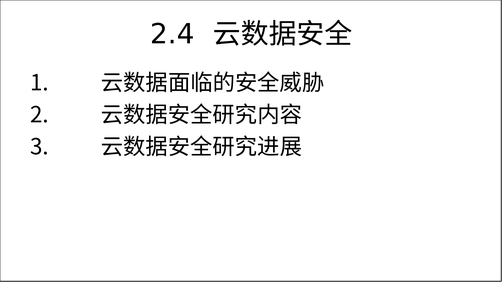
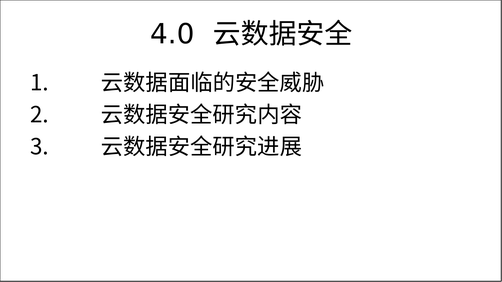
2.4: 2.4 -> 4.0
